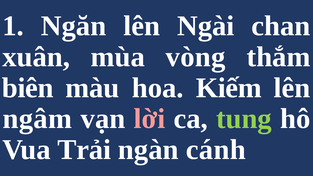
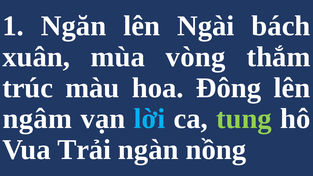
chan: chan -> bách
biên: biên -> trúc
Kiếm: Kiếm -> Ðông
lời colour: pink -> light blue
cánh: cánh -> nồng
